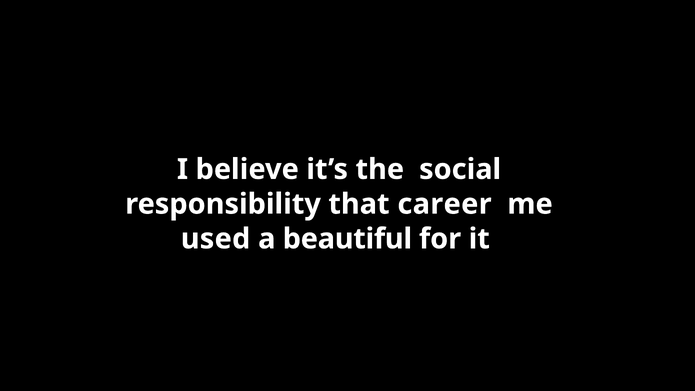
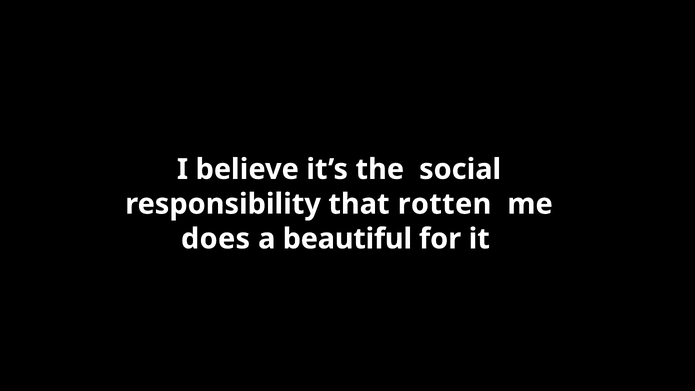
career: career -> rotten
used: used -> does
